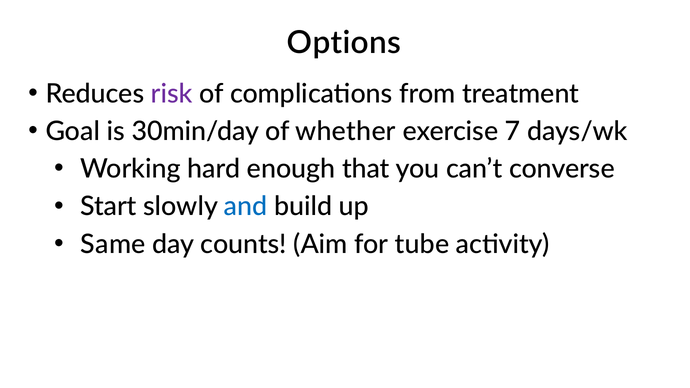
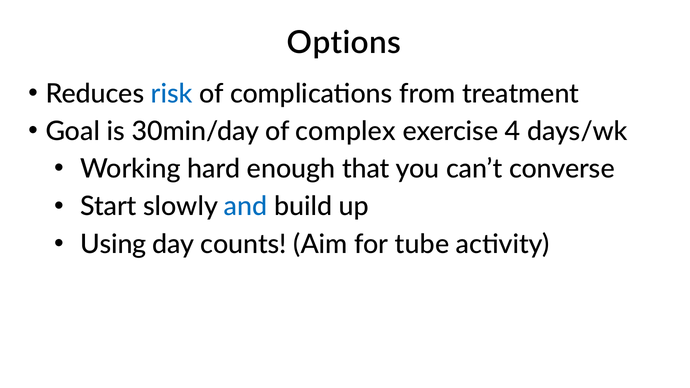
risk colour: purple -> blue
whether: whether -> complex
7: 7 -> 4
Same: Same -> Using
